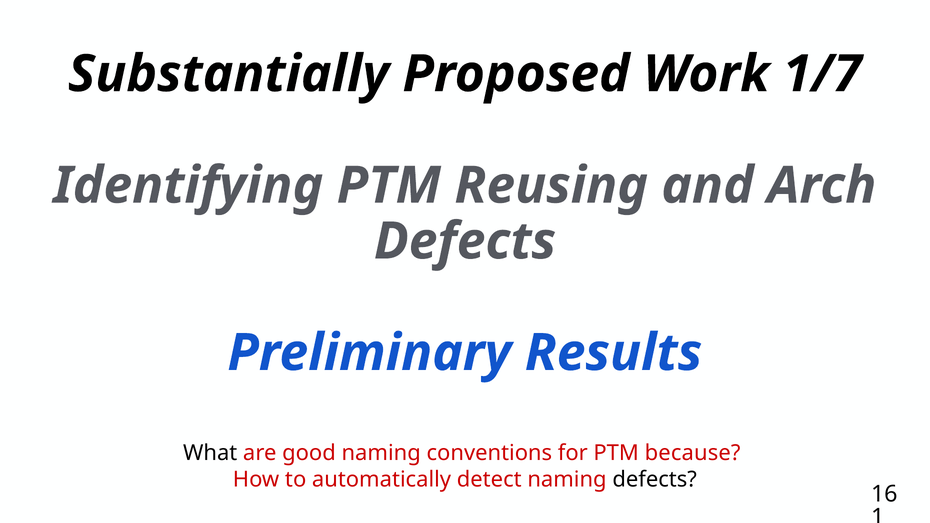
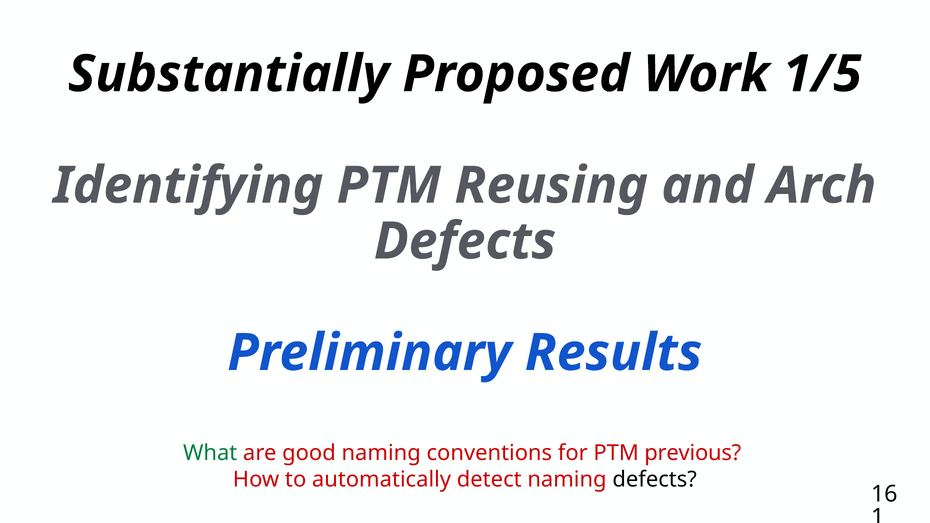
1/7: 1/7 -> 1/5
What colour: black -> green
because: because -> previous
